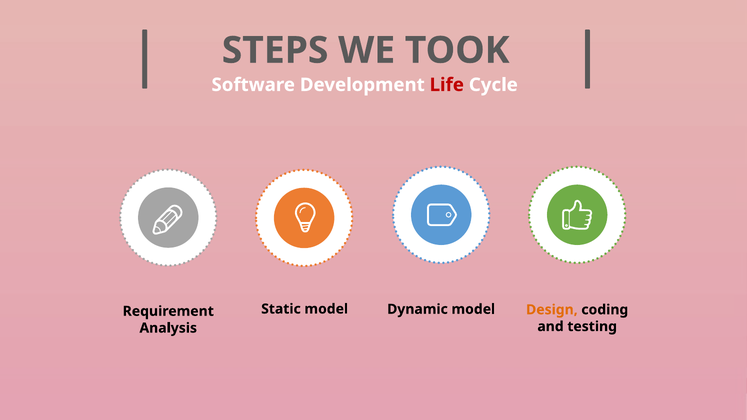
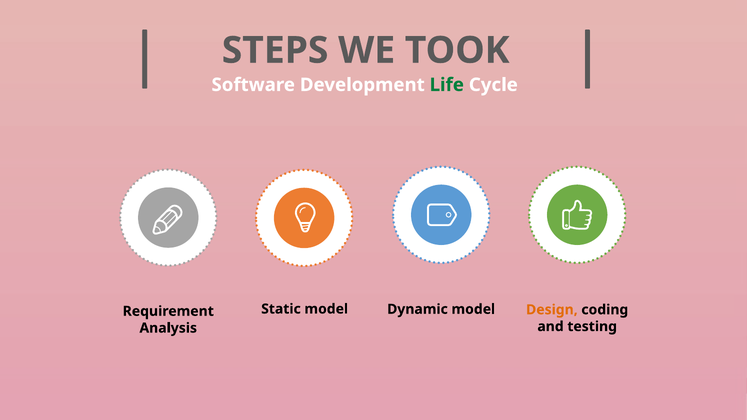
Life colour: red -> green
